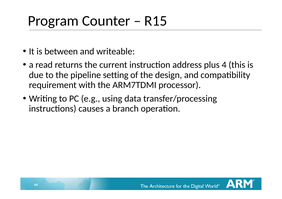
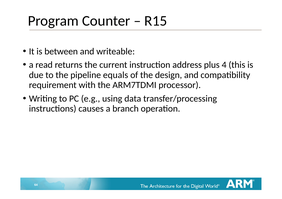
setting: setting -> equals
